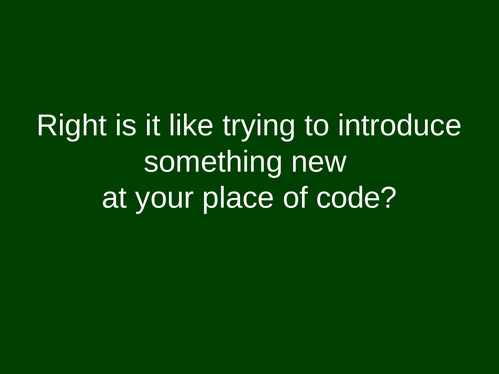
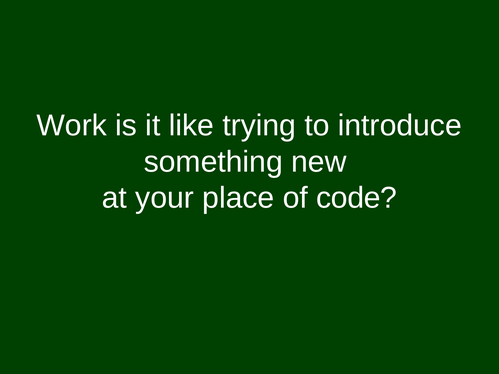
Right: Right -> Work
